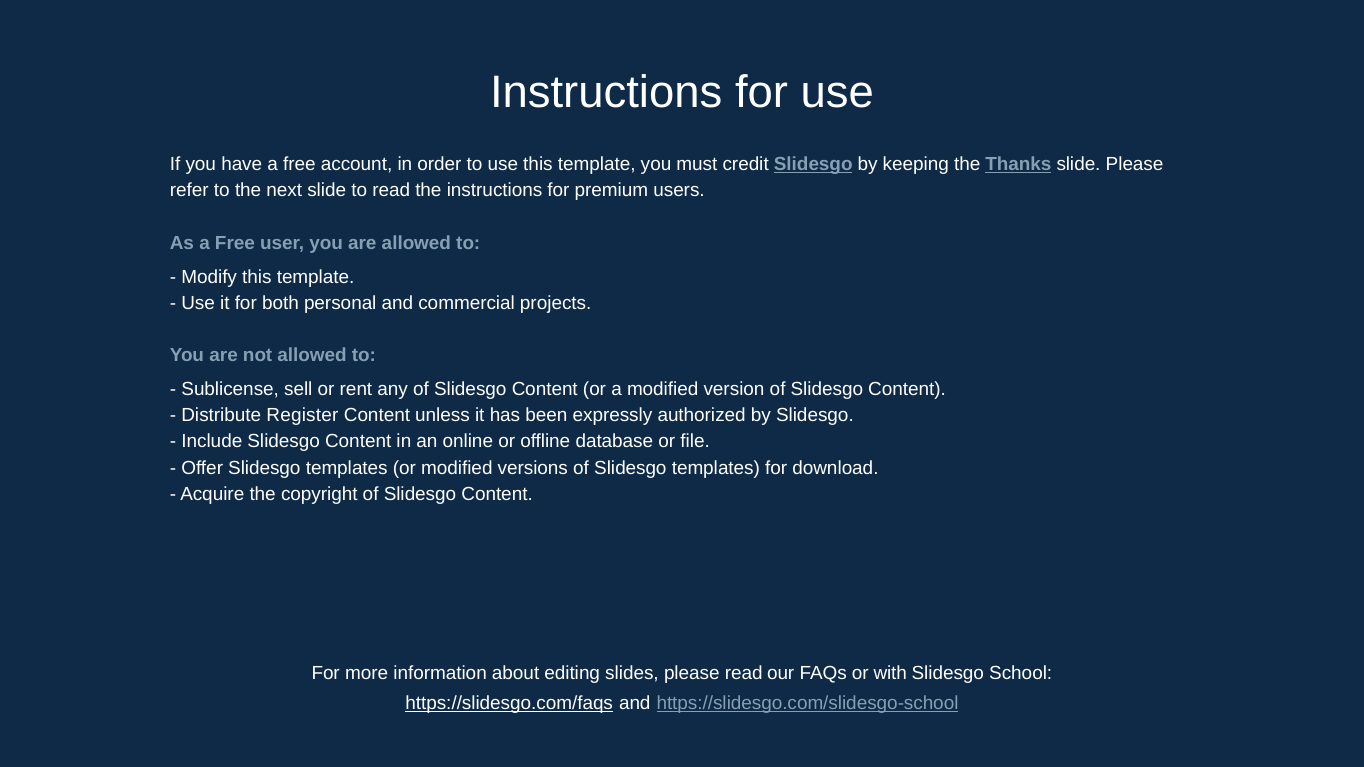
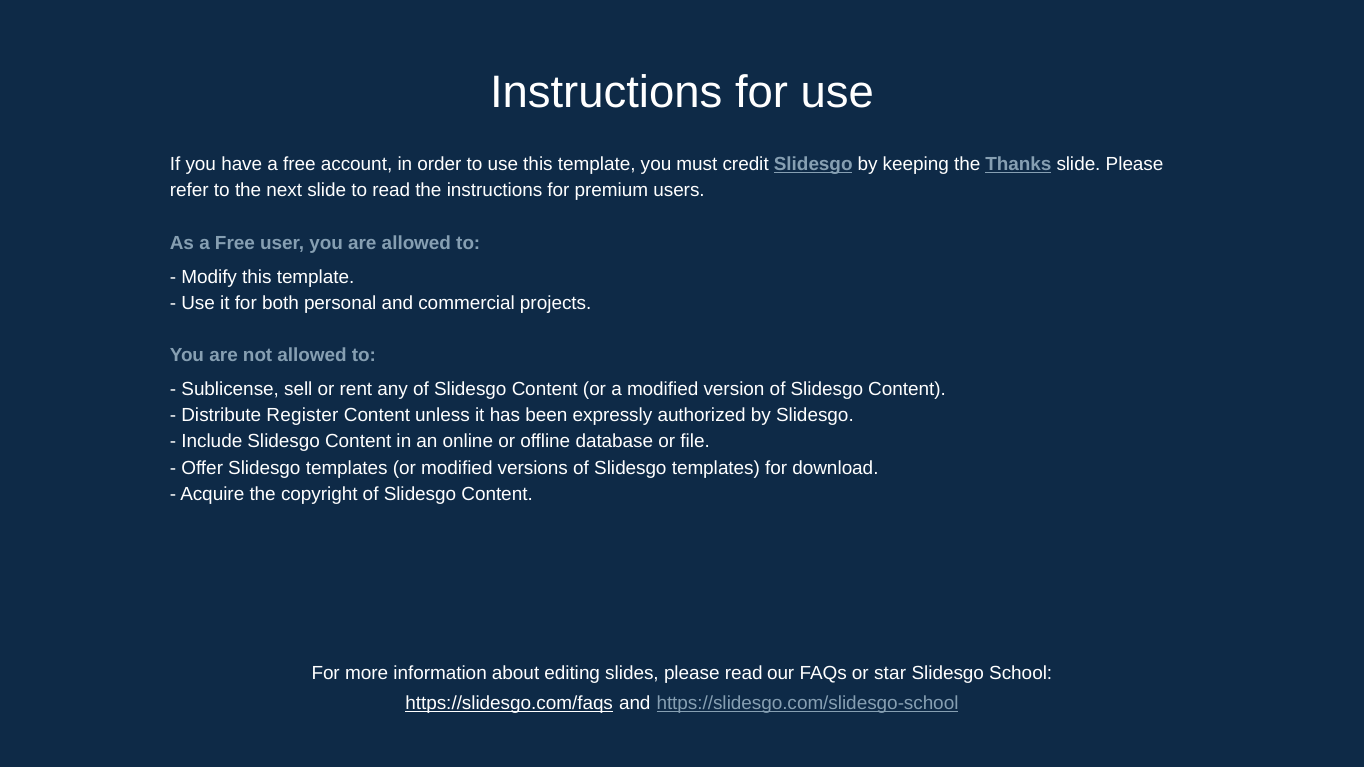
with: with -> star
